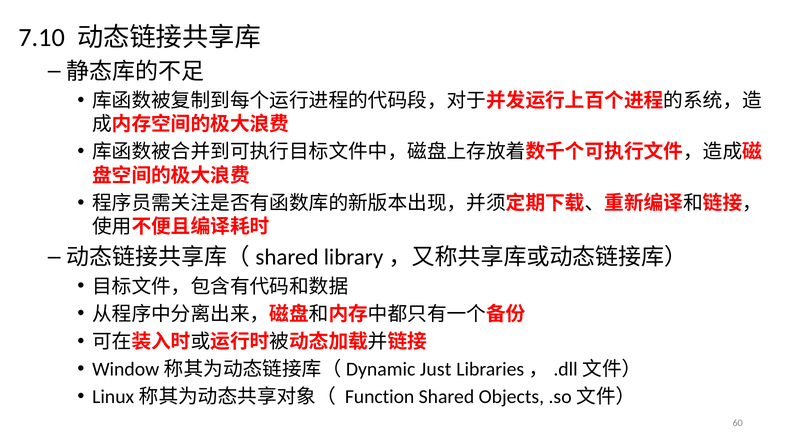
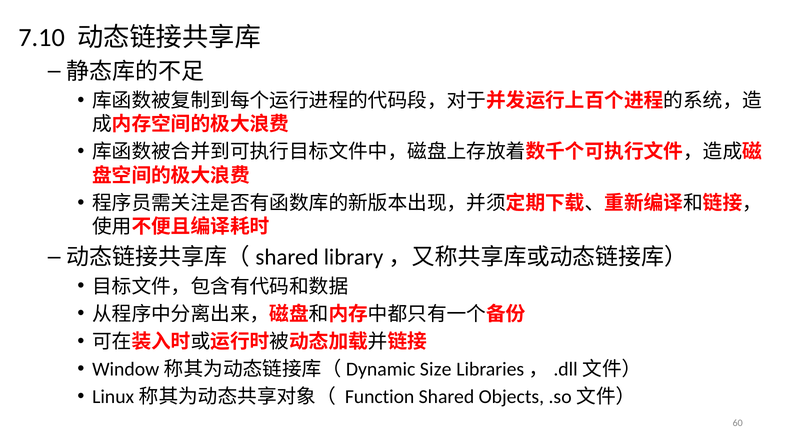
Just: Just -> Size
